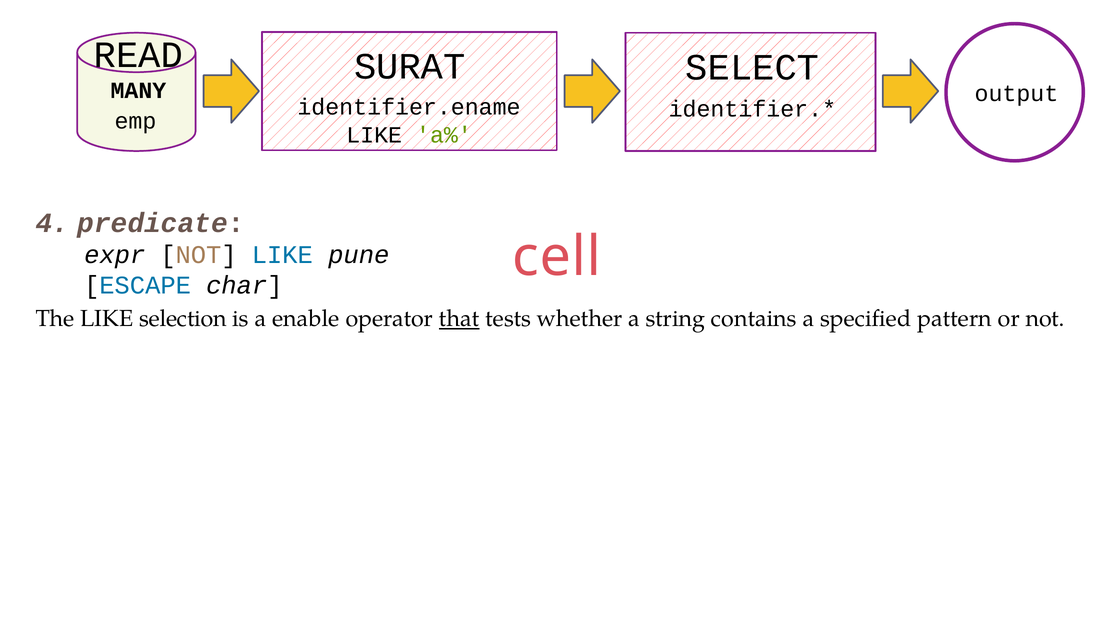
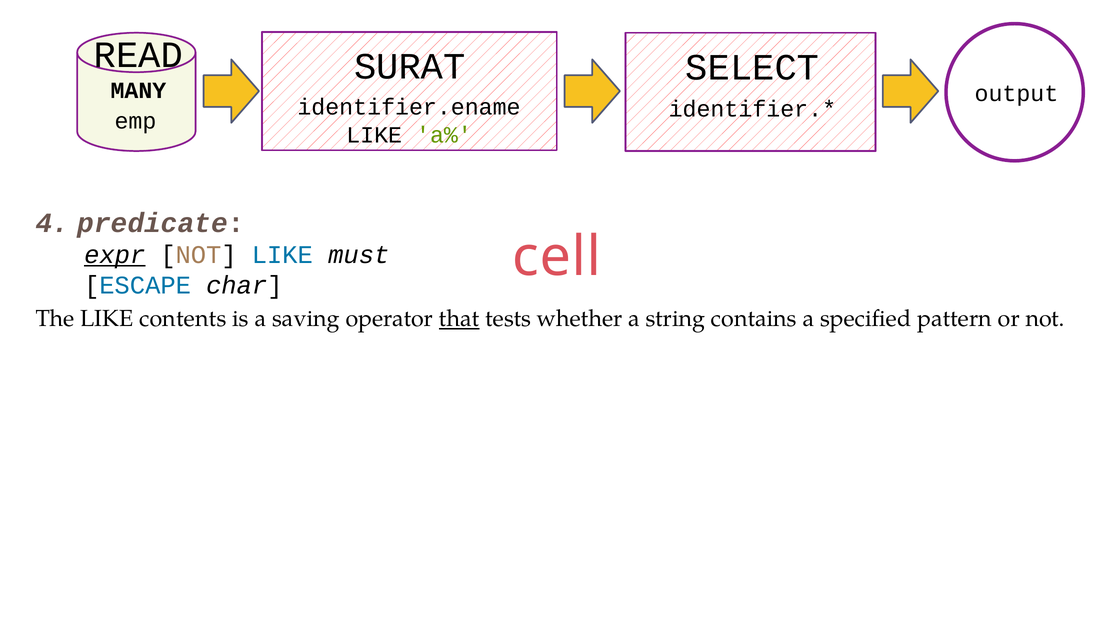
expr underline: none -> present
pune: pune -> must
selection: selection -> contents
enable: enable -> saving
